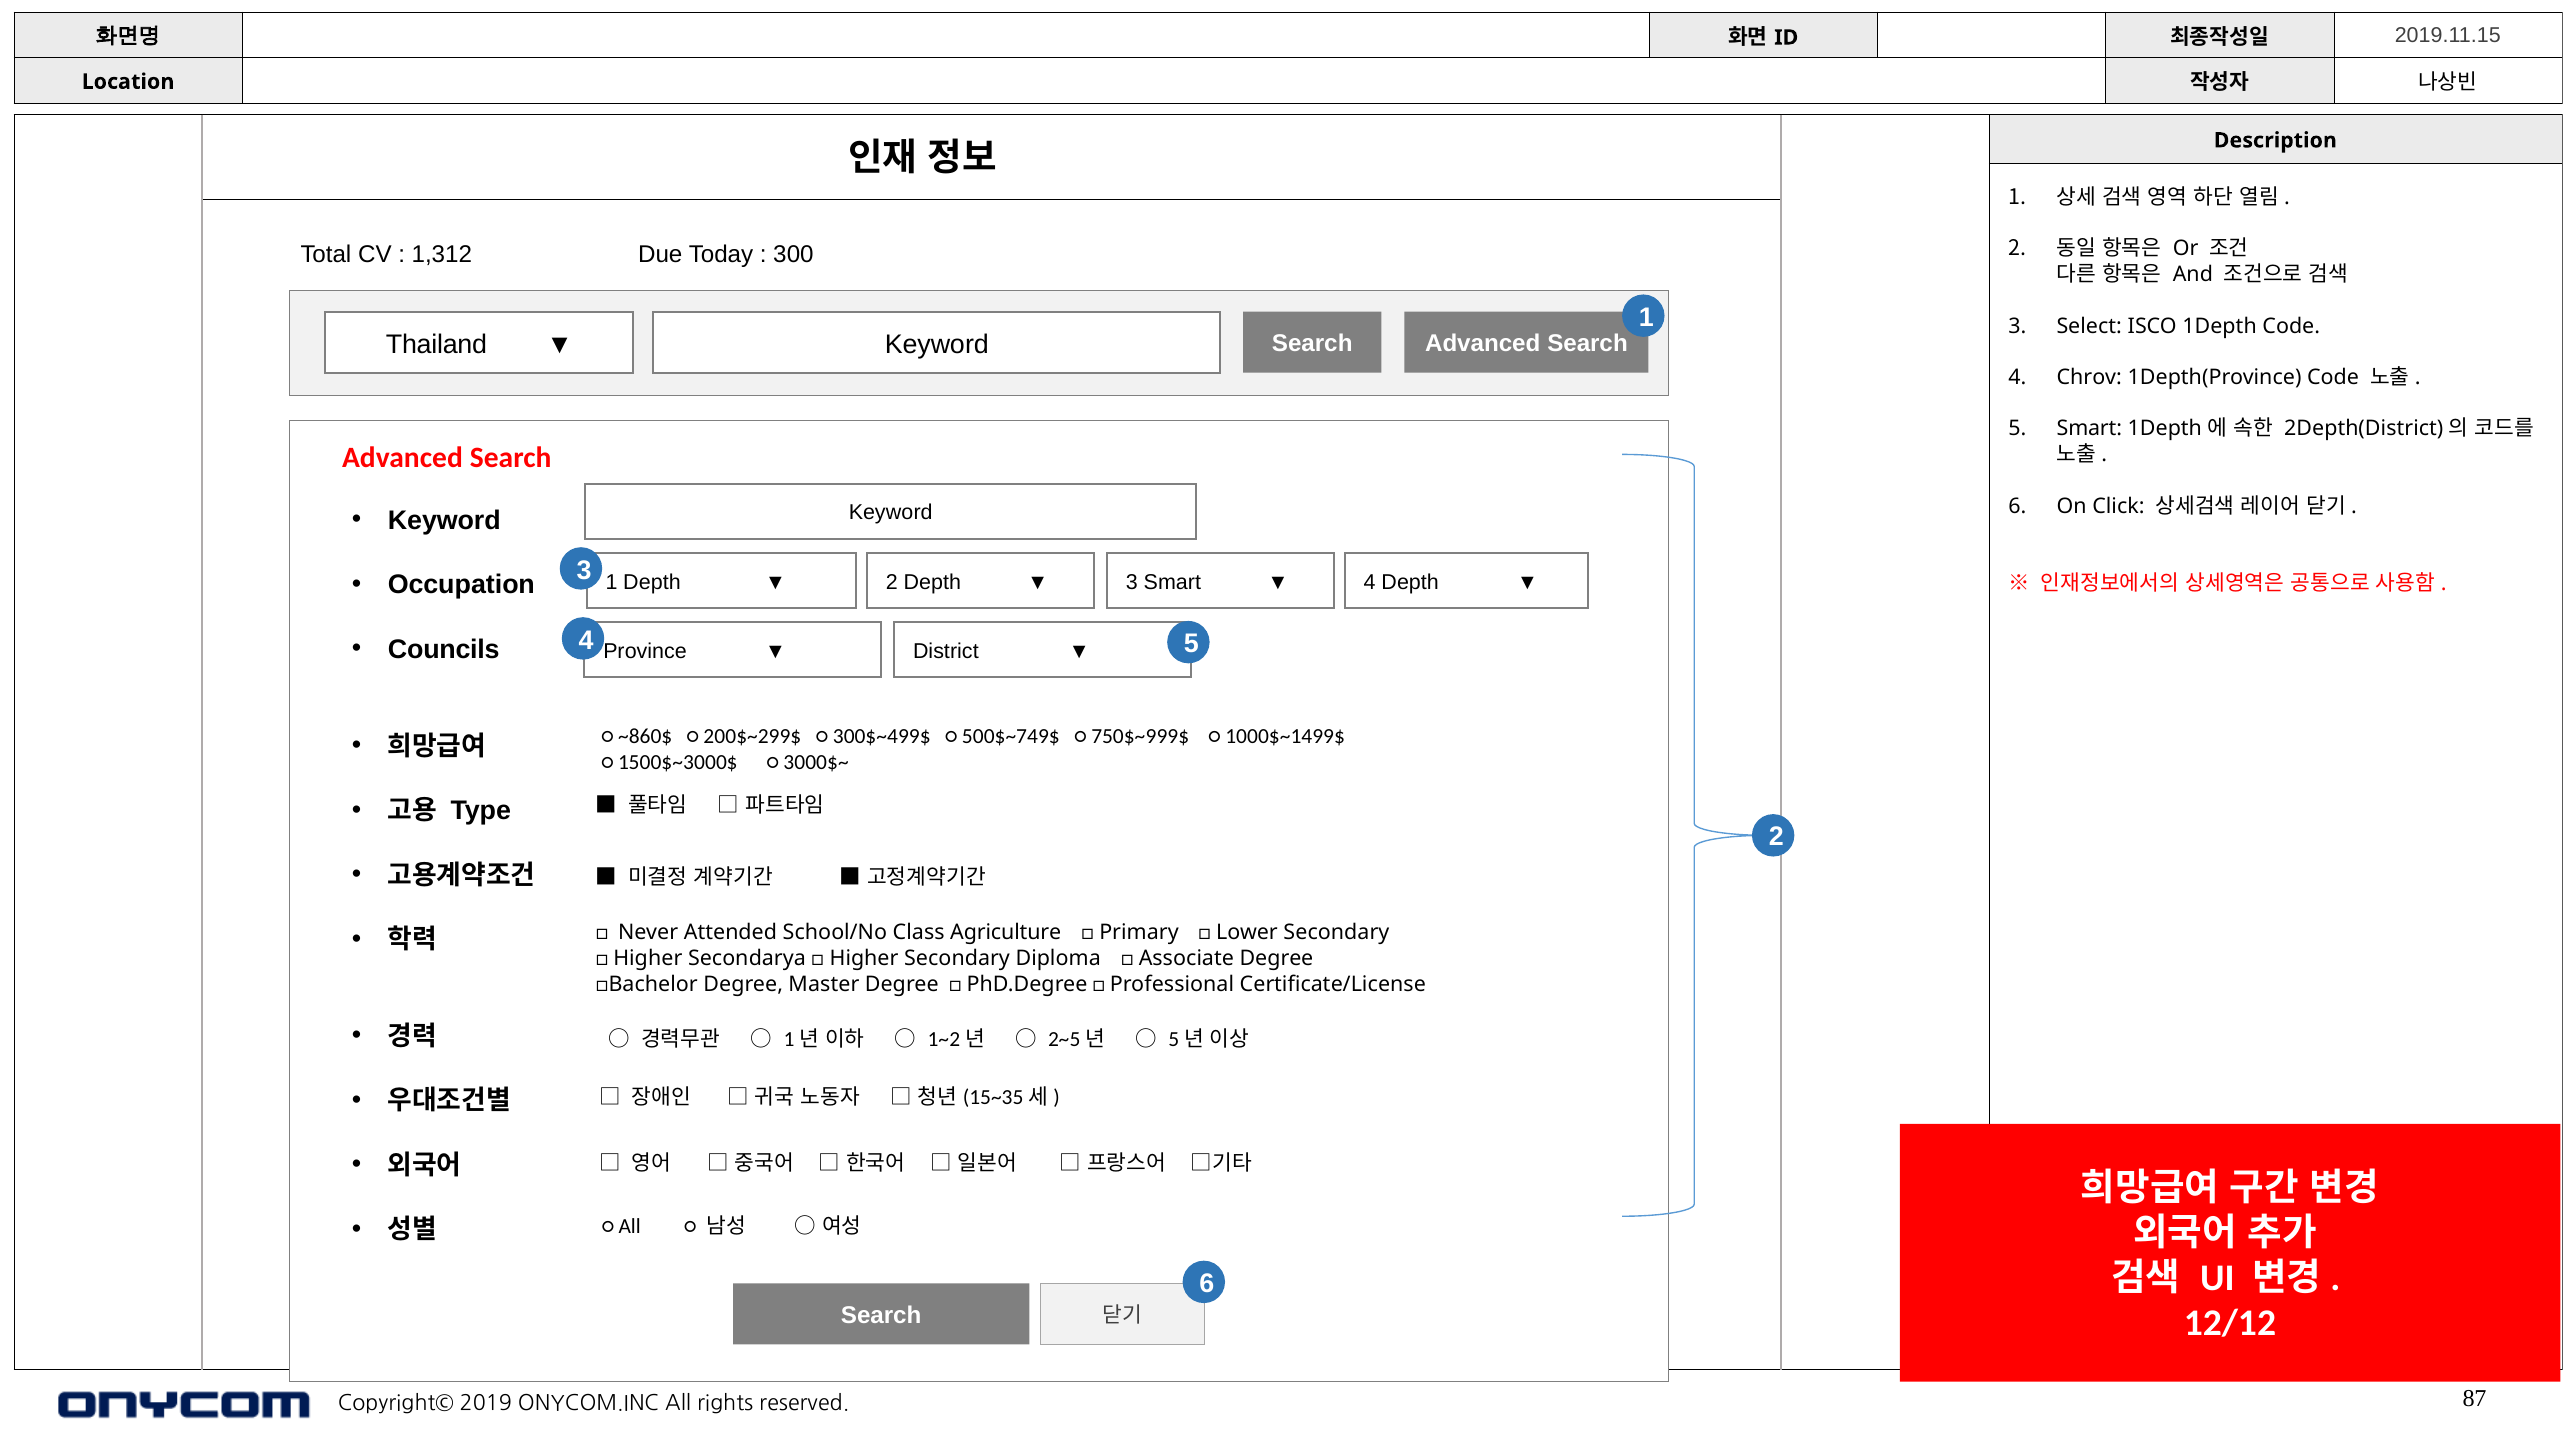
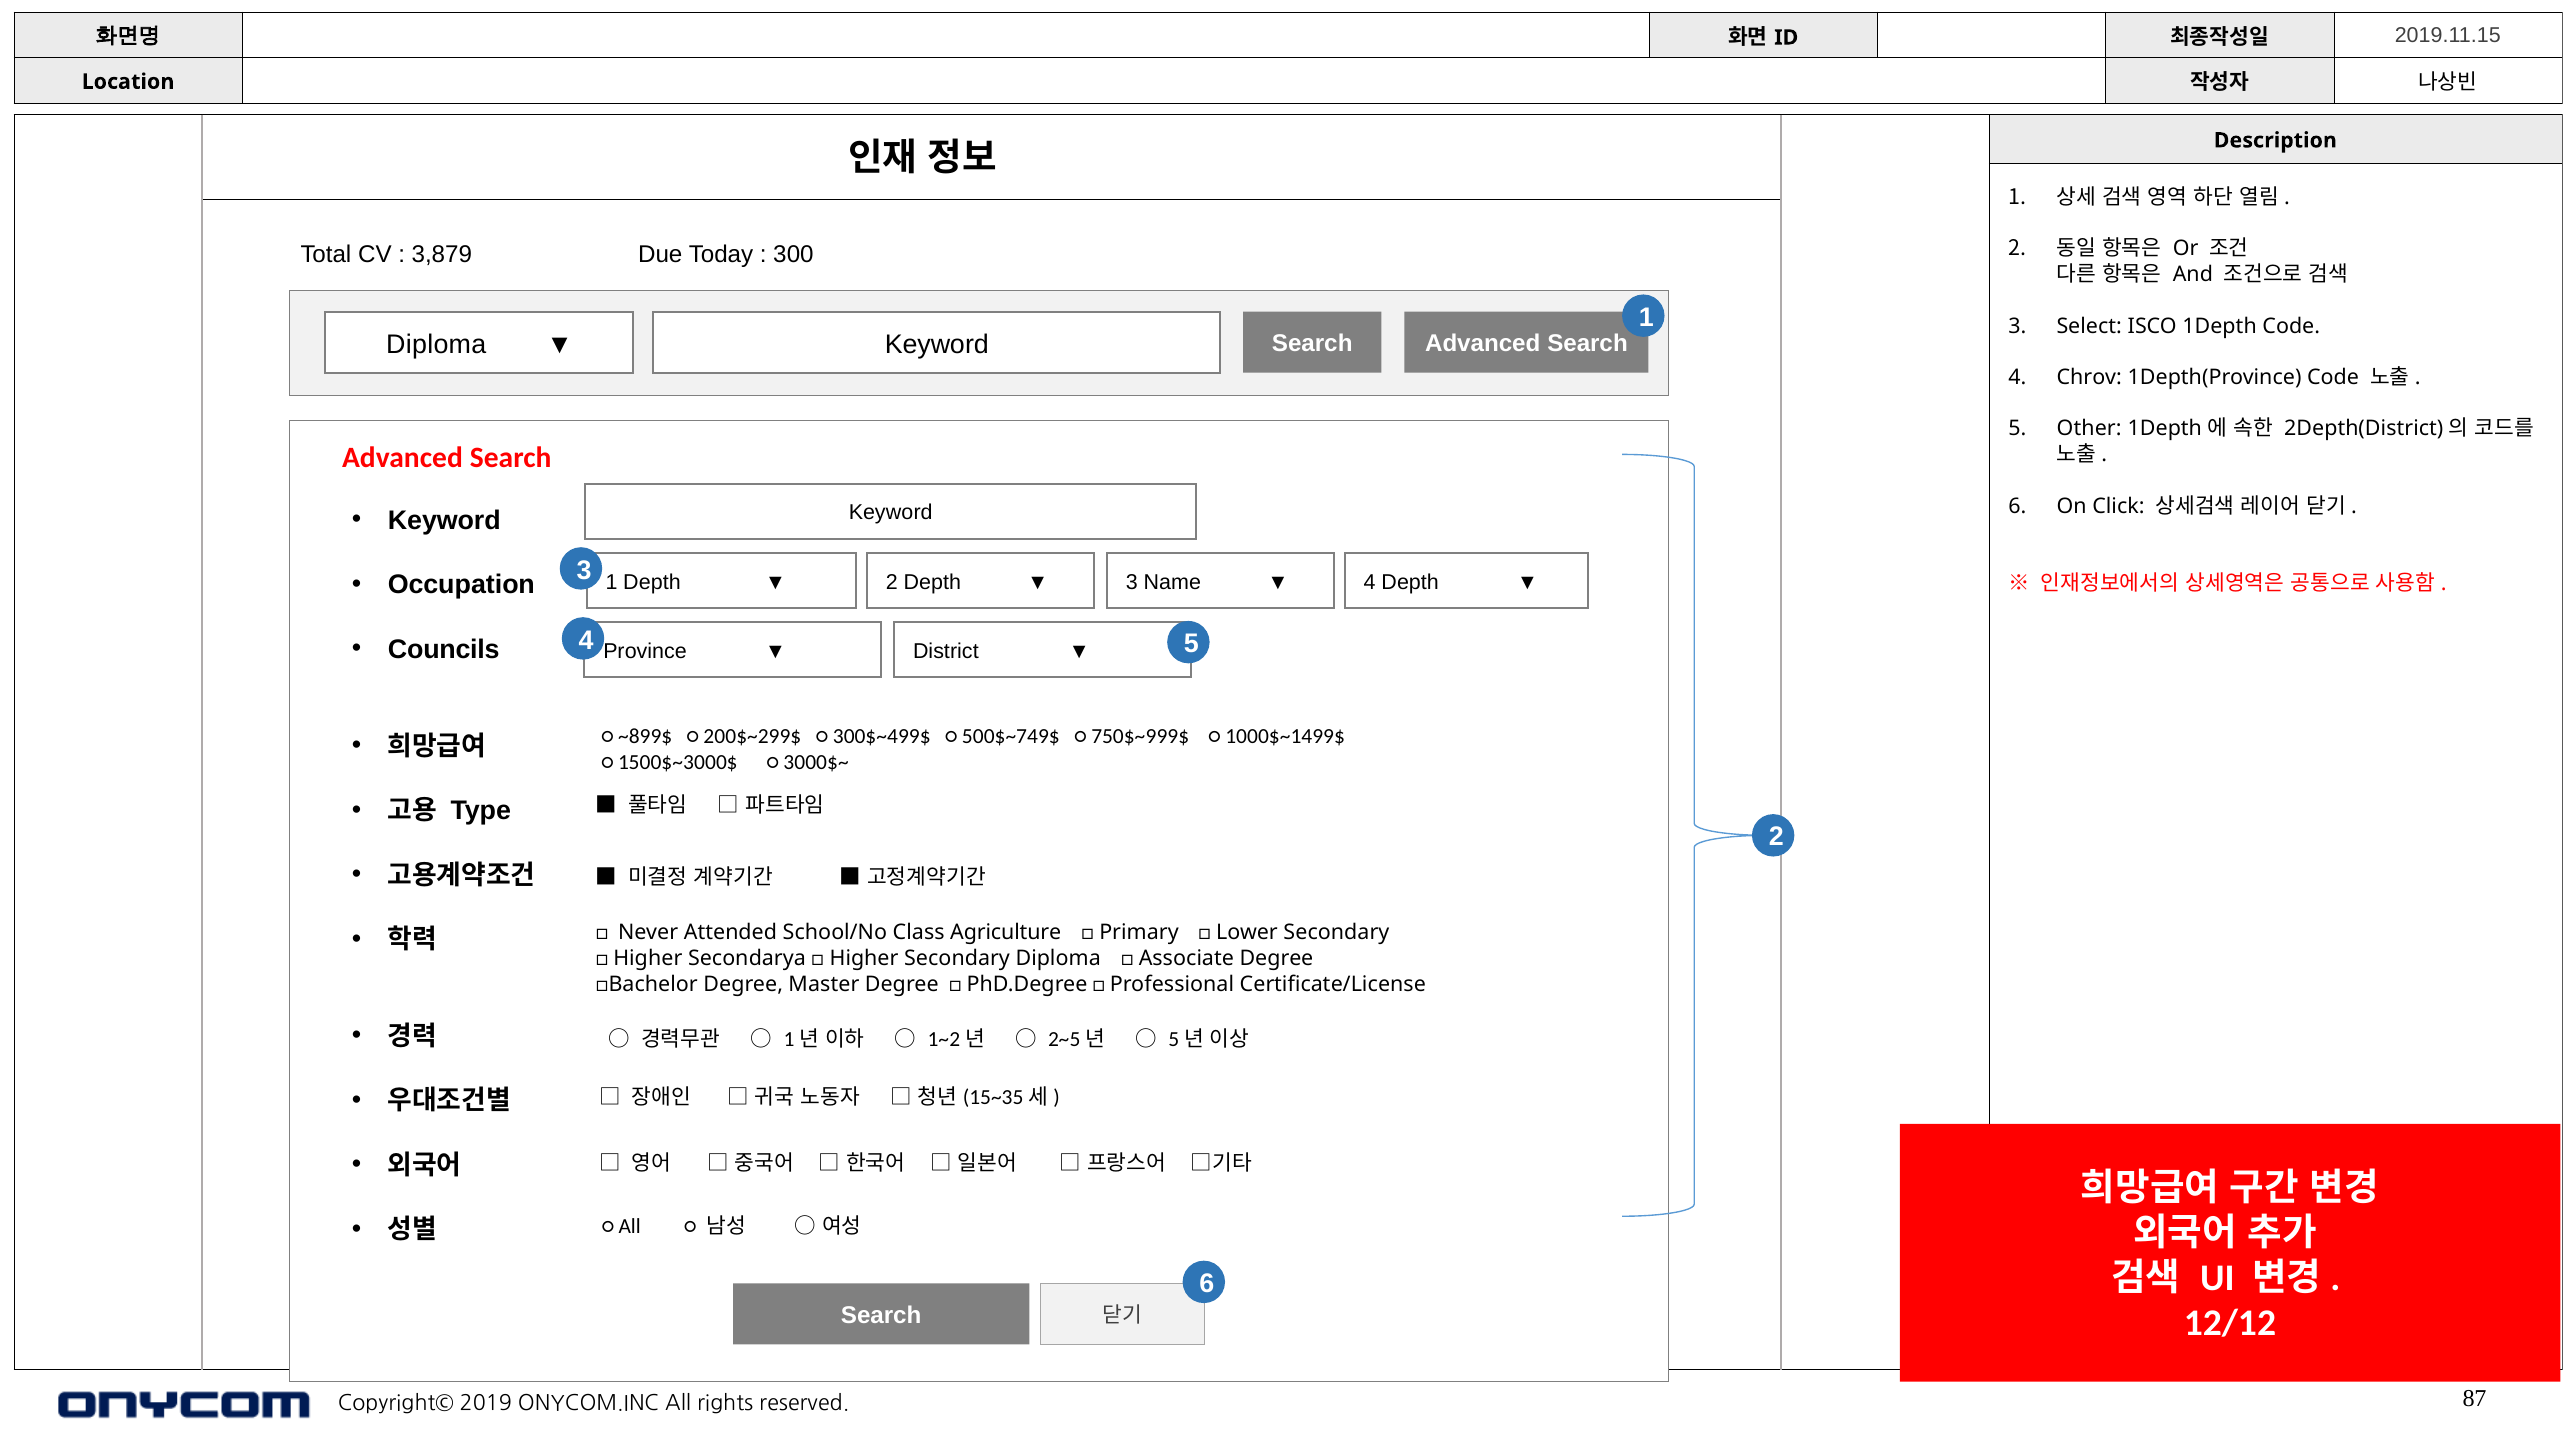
1,312: 1,312 -> 3,879
Thailand at (437, 344): Thailand -> Diploma
5 Smart: Smart -> Other
3 Smart: Smart -> Name
~860$: ~860$ -> ~899$
